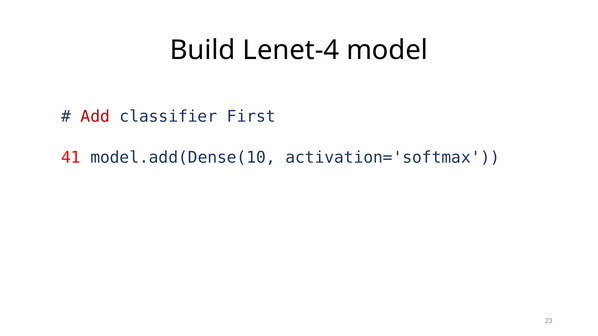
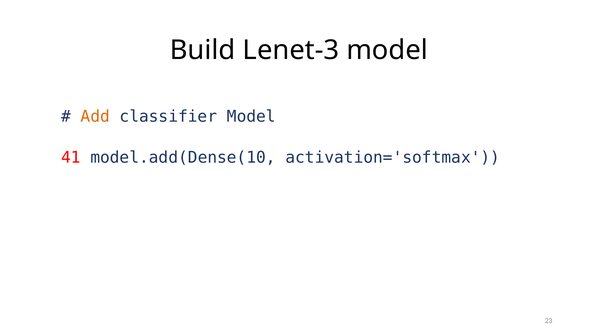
Lenet-4: Lenet-4 -> Lenet-3
Add colour: red -> orange
classifier First: First -> Model
